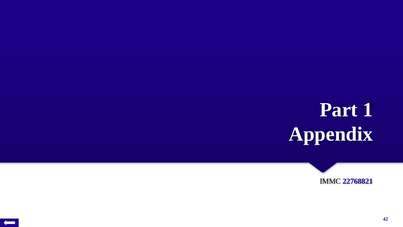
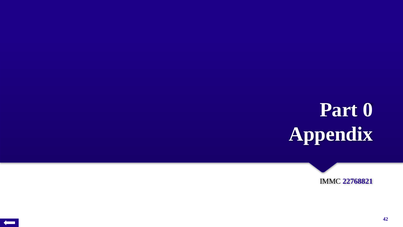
1: 1 -> 0
